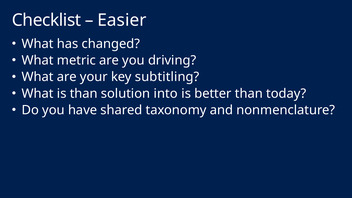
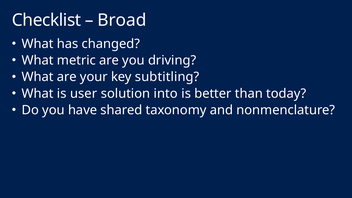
Easier: Easier -> Broad
is than: than -> user
